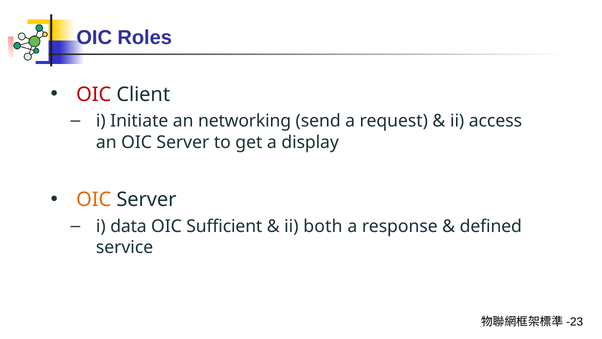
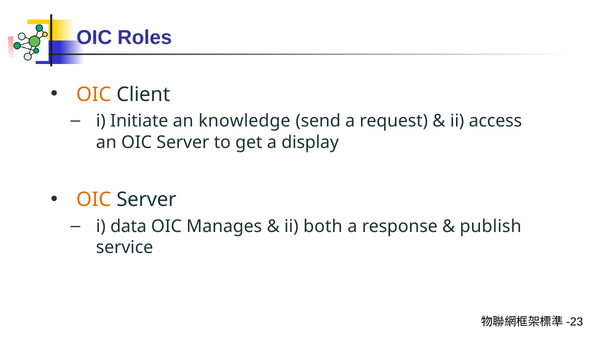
OIC at (94, 94) colour: red -> orange
networking: networking -> knowledge
Sufficient: Sufficient -> Manages
defined: defined -> publish
